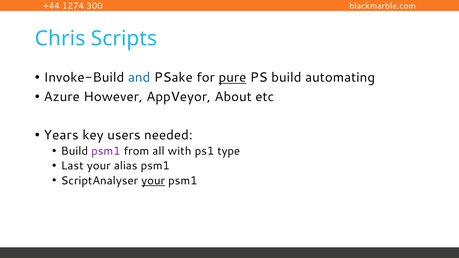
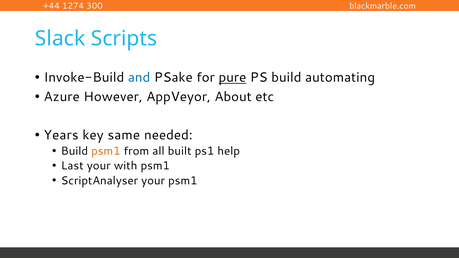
Chris: Chris -> Slack
users: users -> same
psm1 at (106, 151) colour: purple -> orange
with: with -> built
type: type -> help
alias: alias -> with
your at (153, 181) underline: present -> none
